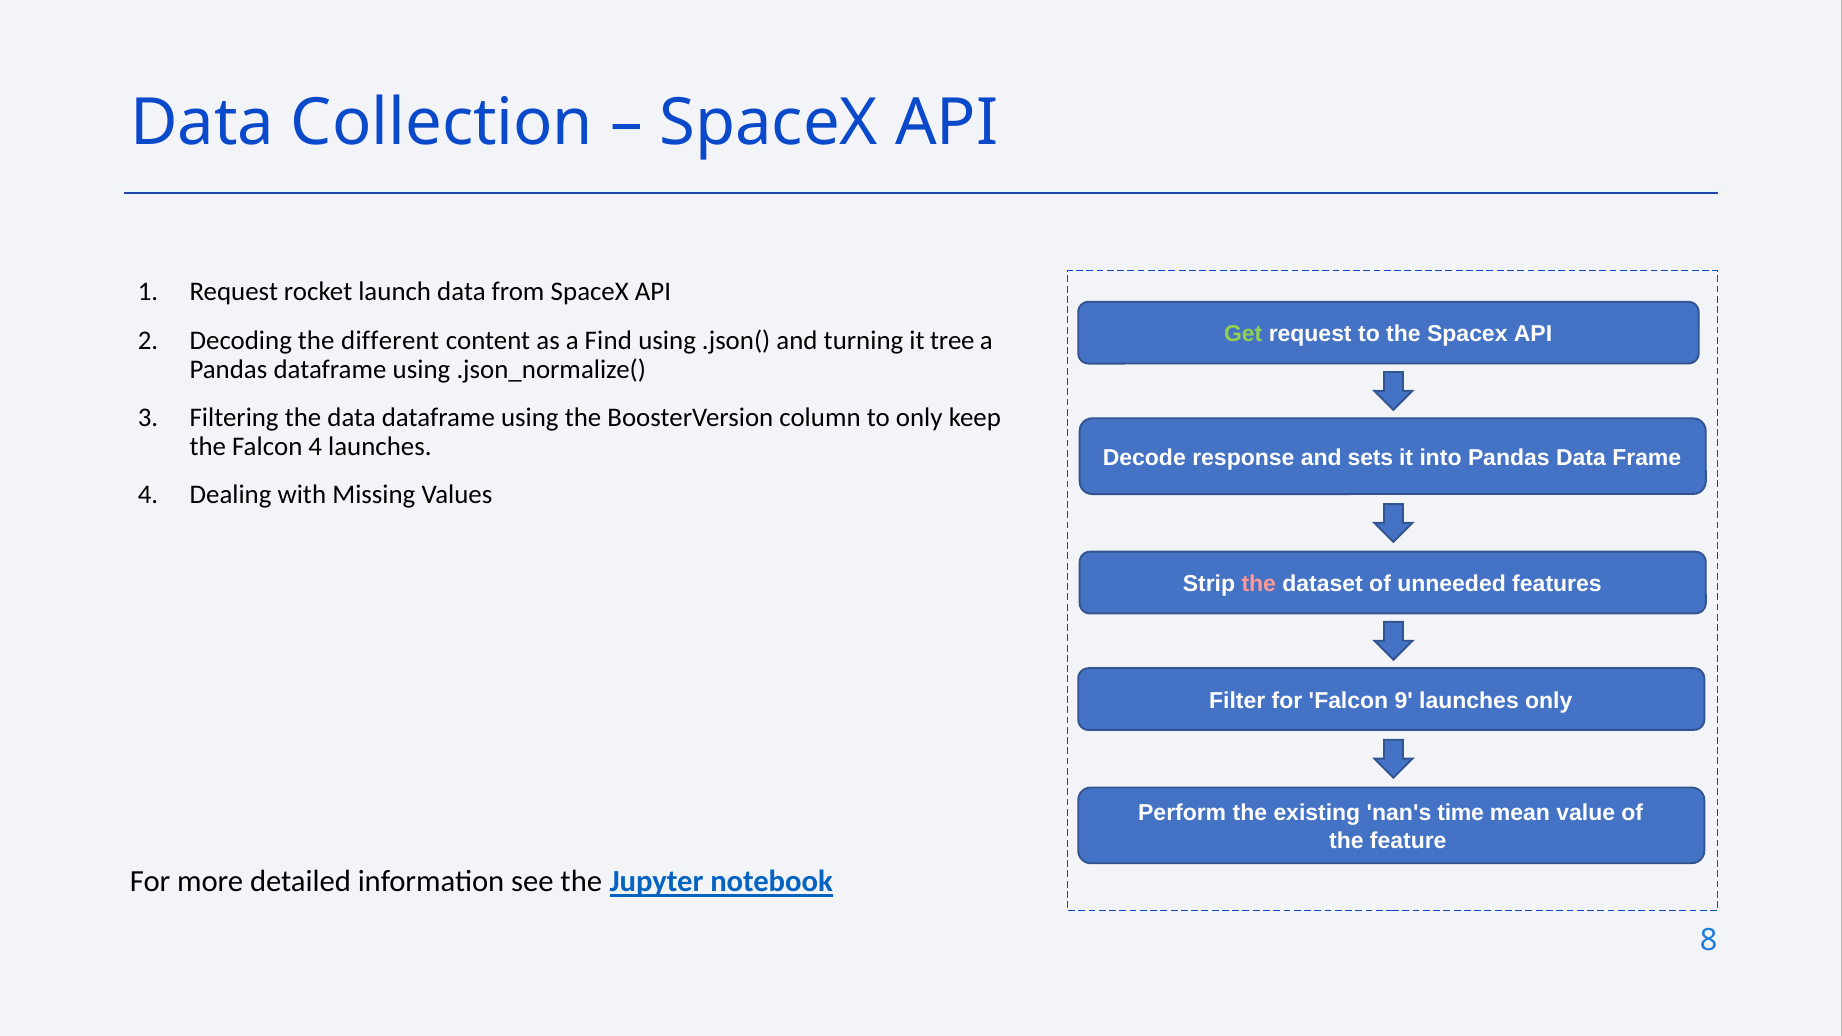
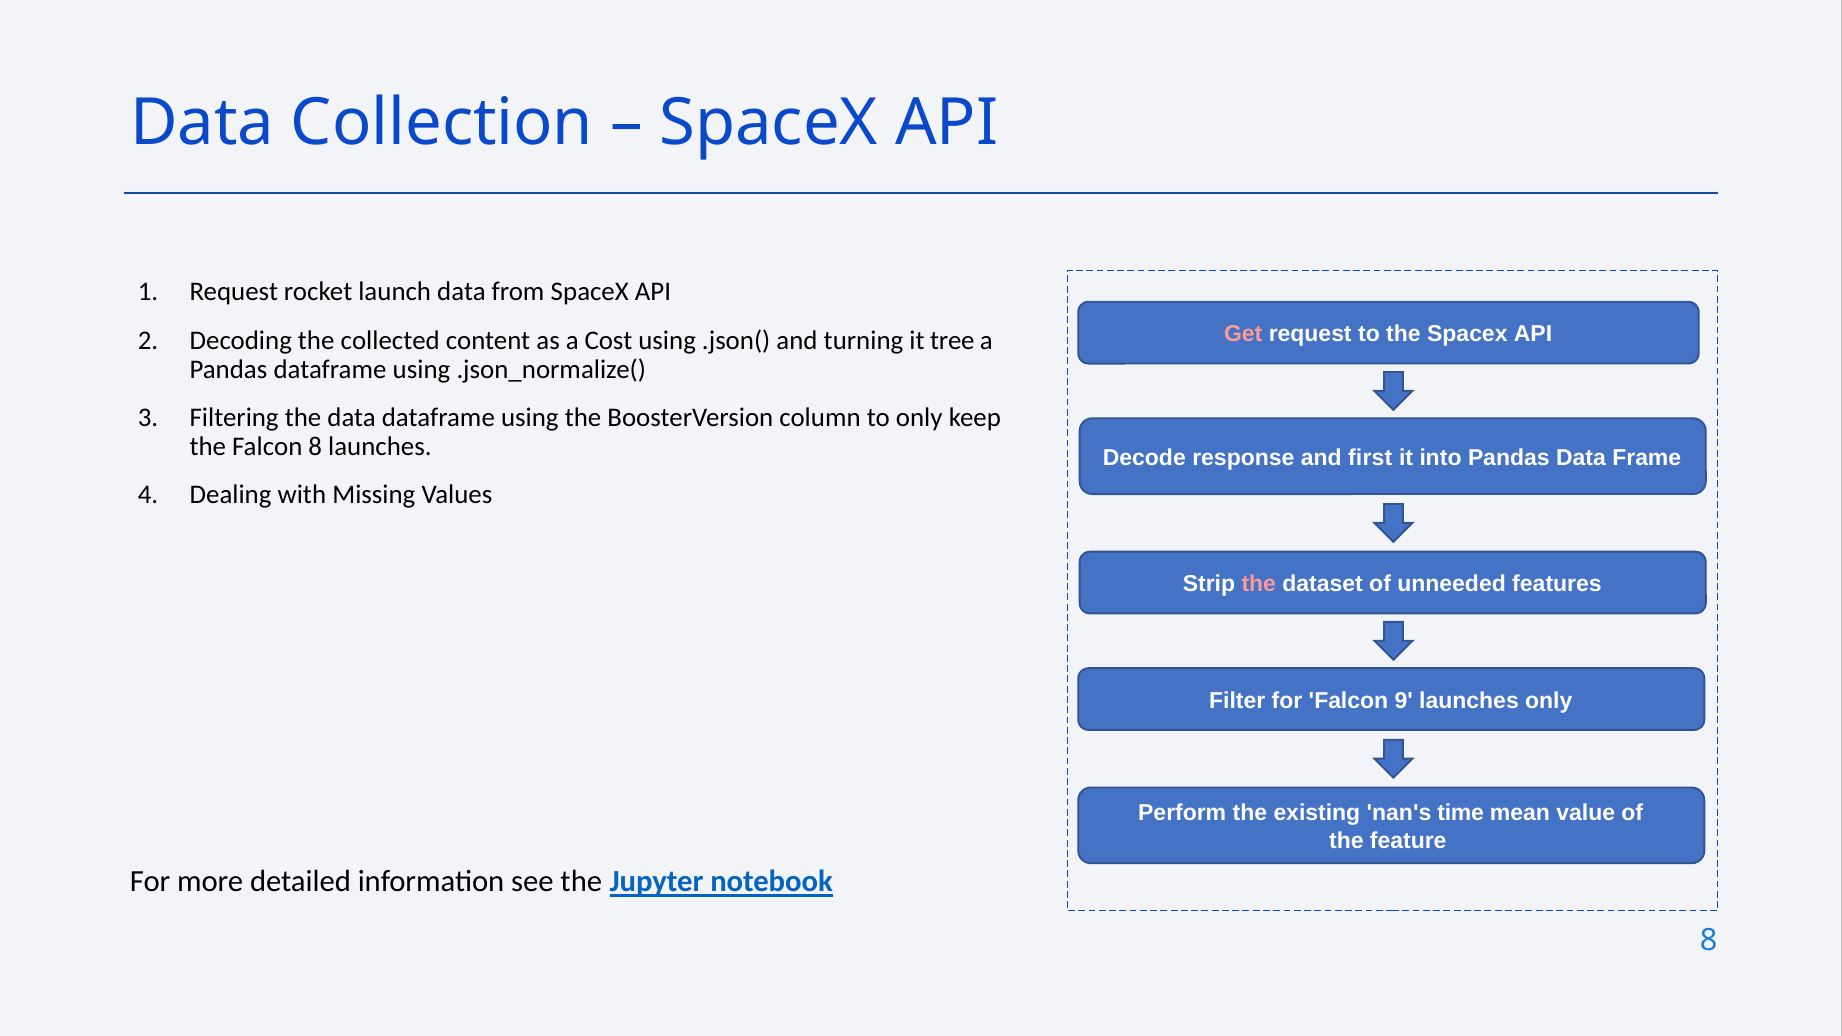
Get colour: light green -> pink
different: different -> collected
Find: Find -> Cost
Falcon 4: 4 -> 8
sets: sets -> first
